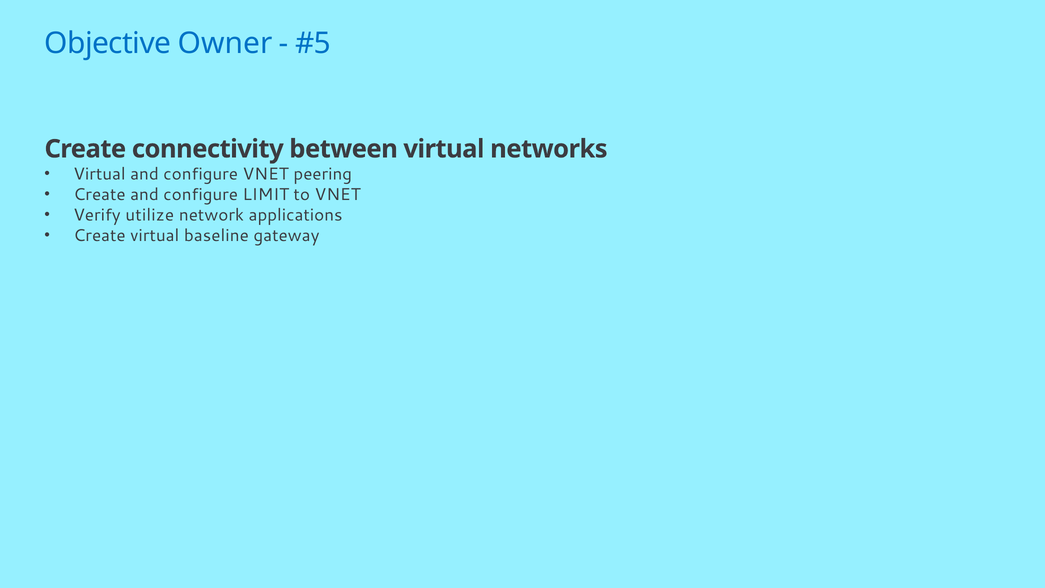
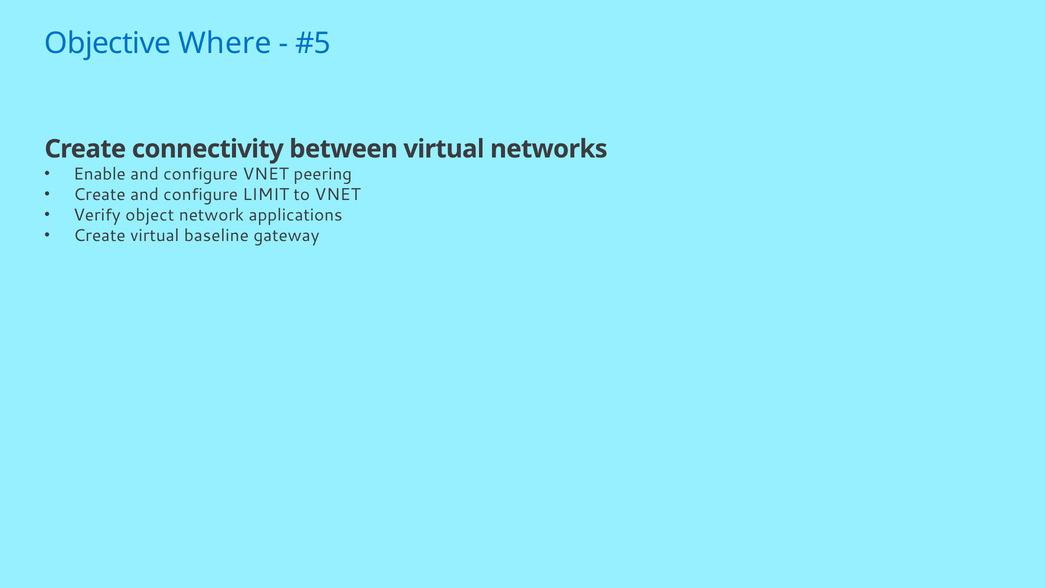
Owner: Owner -> Where
Virtual at (99, 174): Virtual -> Enable
utilize: utilize -> object
